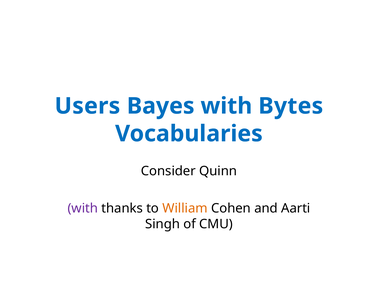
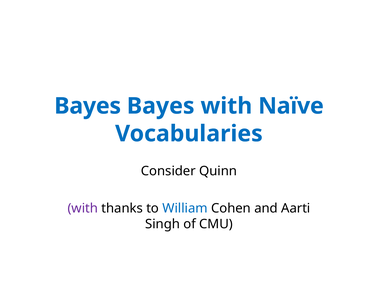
Users at (87, 106): Users -> Bayes
Bytes: Bytes -> Naïve
William colour: orange -> blue
